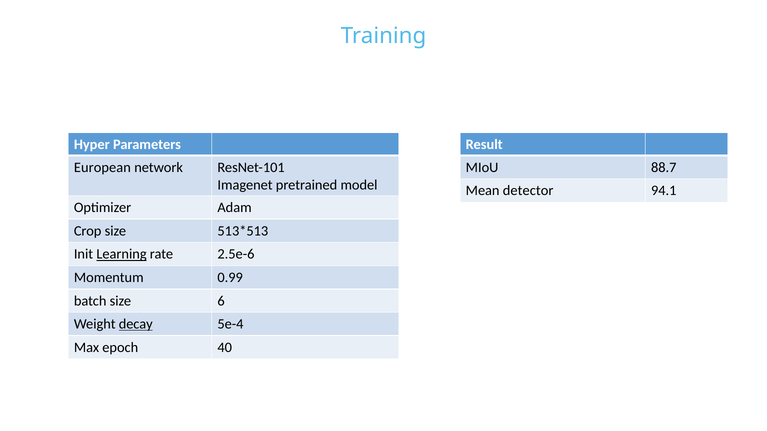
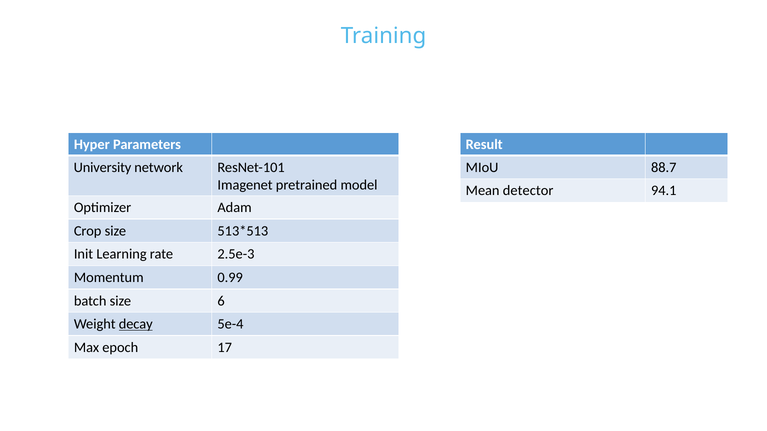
European: European -> University
Learning underline: present -> none
2.5e-6: 2.5e-6 -> 2.5e-3
40: 40 -> 17
